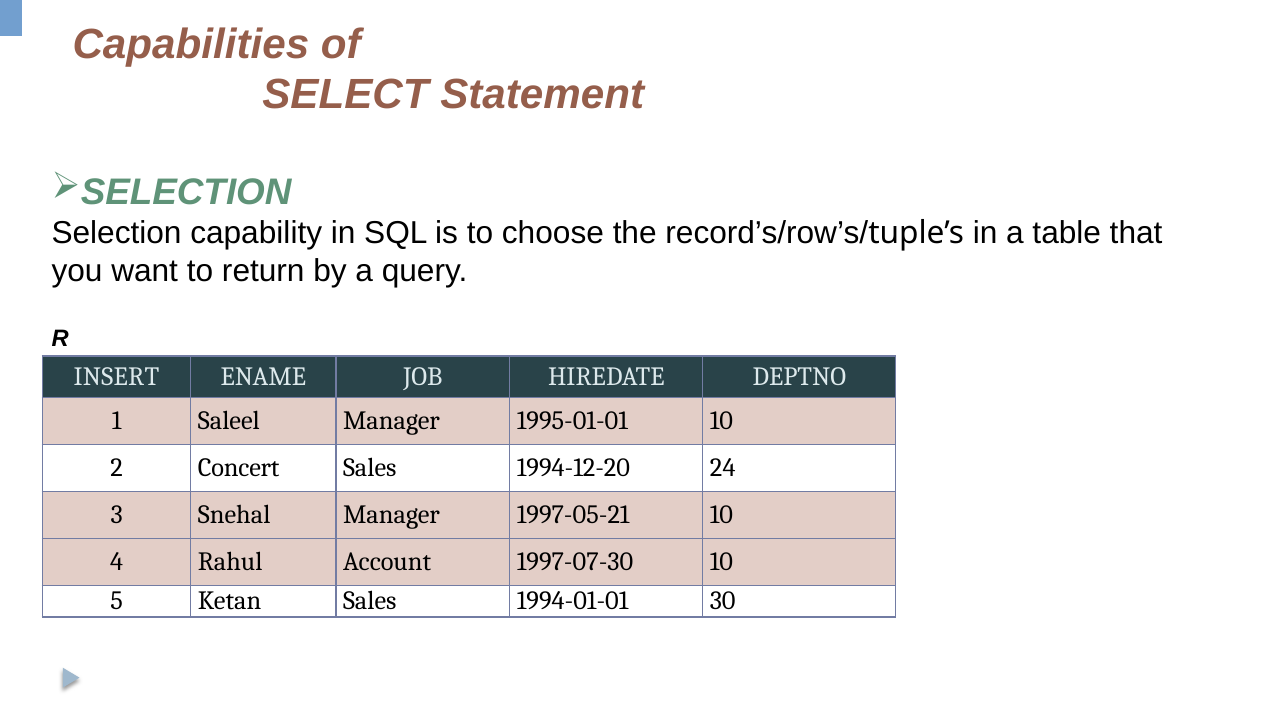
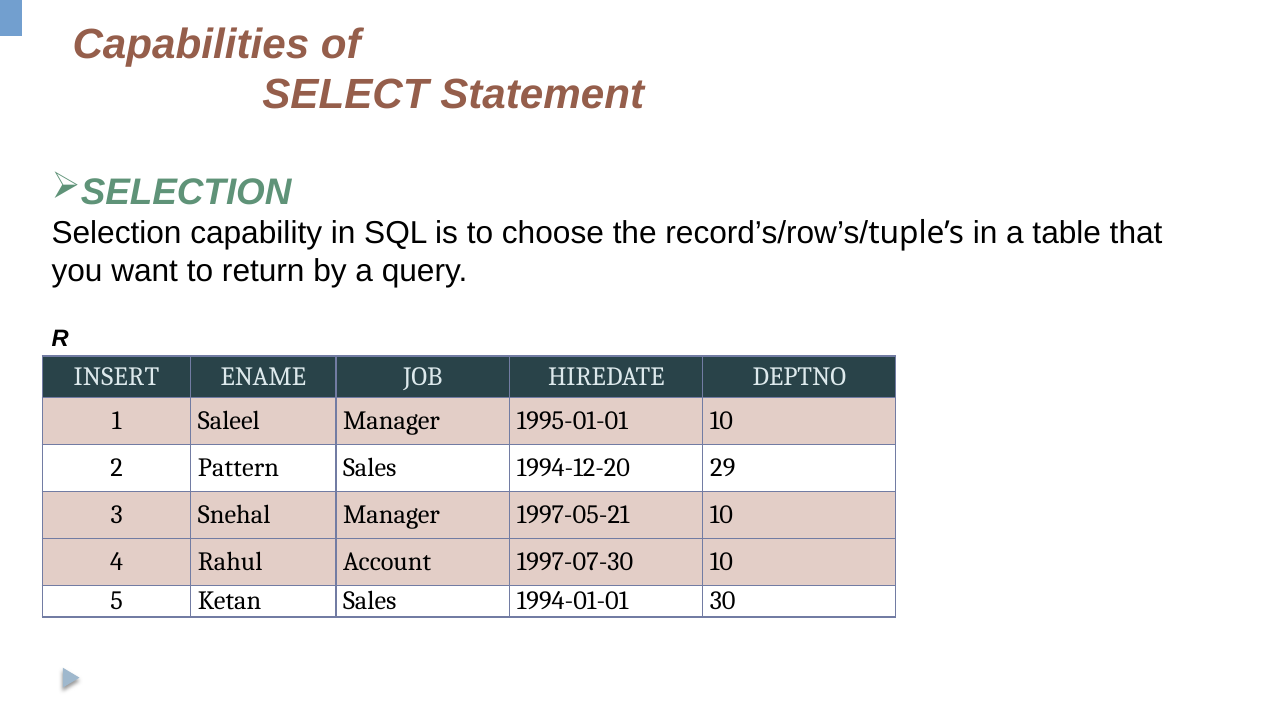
Concert: Concert -> Pattern
24: 24 -> 29
